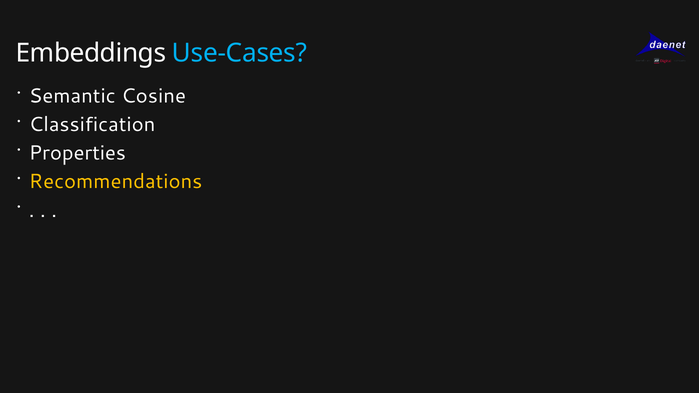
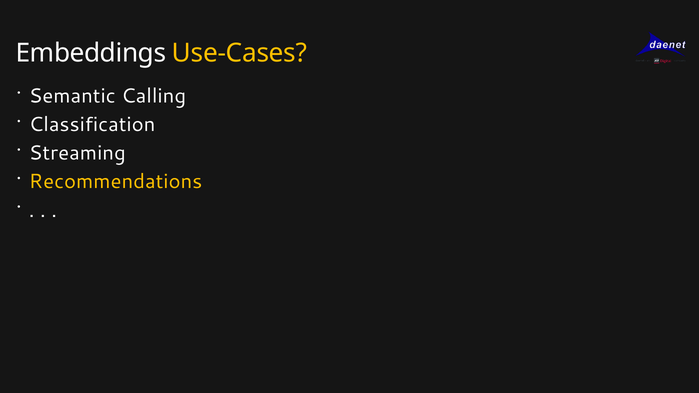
Use-Cases colour: light blue -> yellow
Cosine: Cosine -> Calling
Properties: Properties -> Streaming
